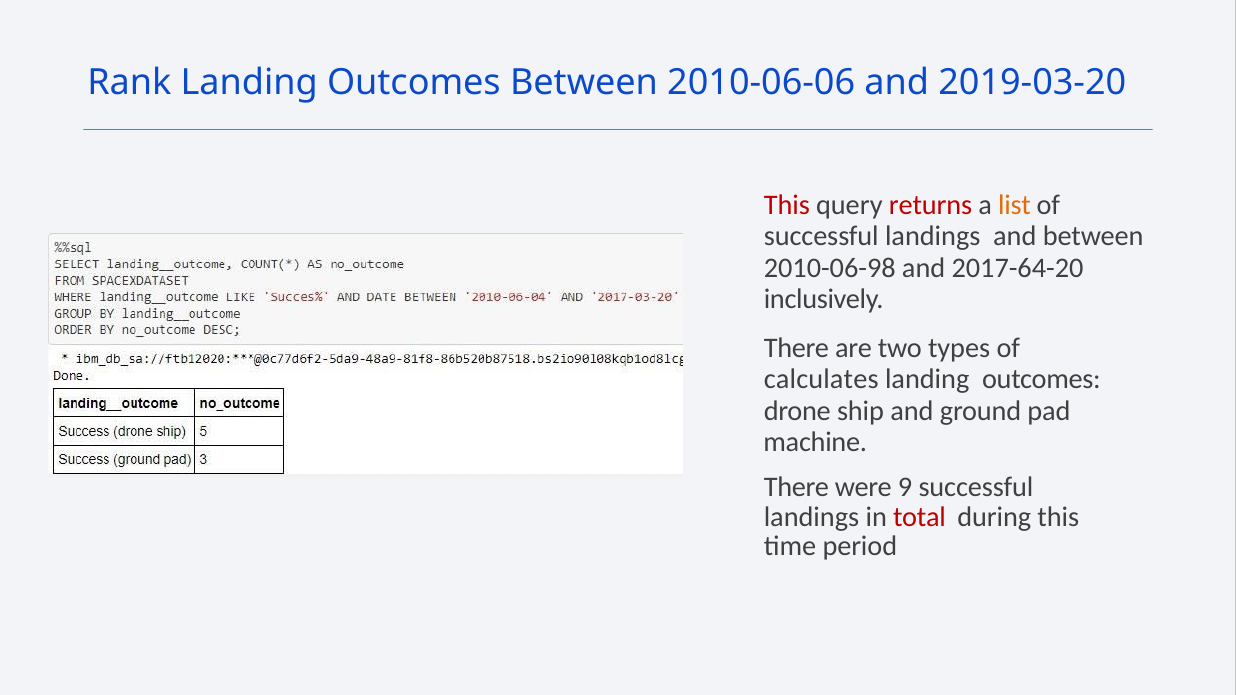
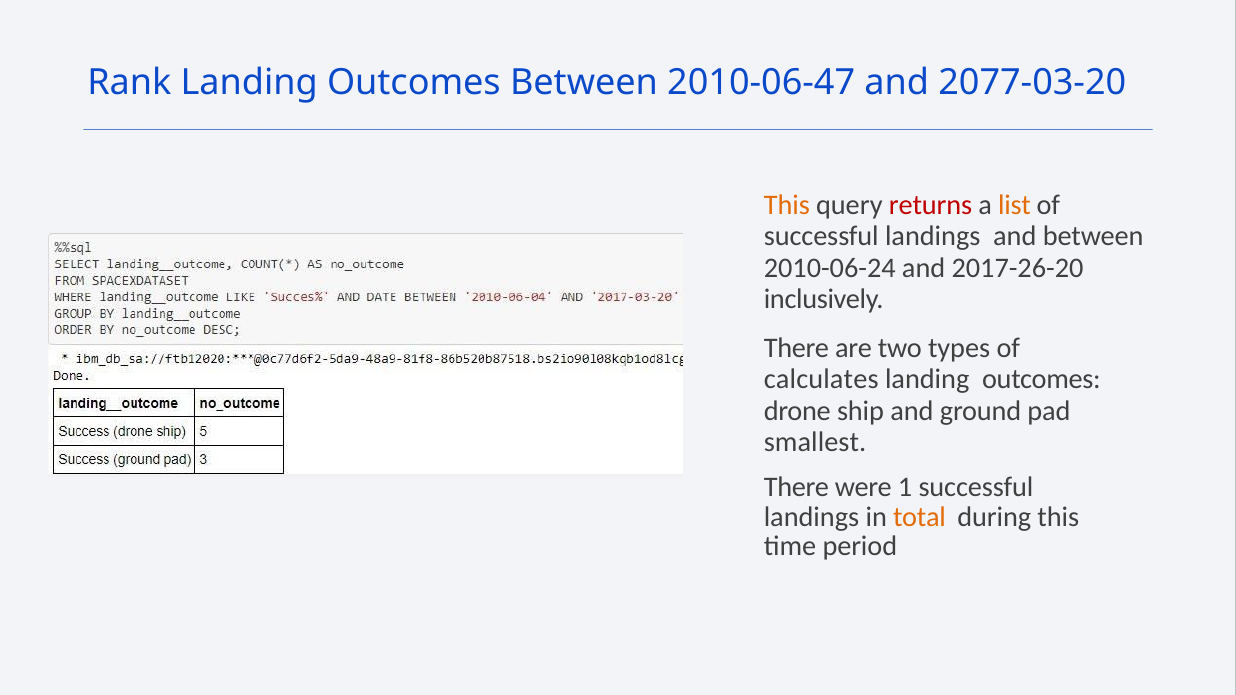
2010-06-06: 2010-06-06 -> 2010-06-47
2019-03-20: 2019-03-20 -> 2077-03-20
This at (787, 205) colour: red -> orange
2010-06-98: 2010-06-98 -> 2010-06-24
2017-64-20: 2017-64-20 -> 2017-26-20
machine: machine -> smallest
9: 9 -> 1
total colour: red -> orange
